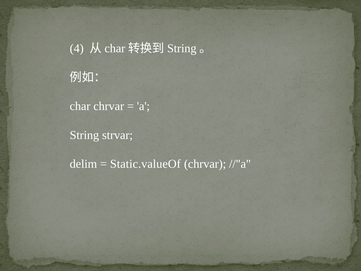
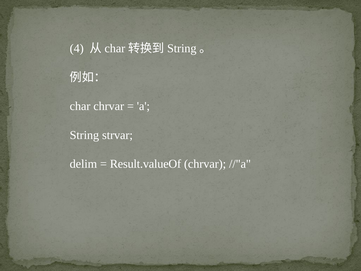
Static.valueOf: Static.valueOf -> Result.valueOf
